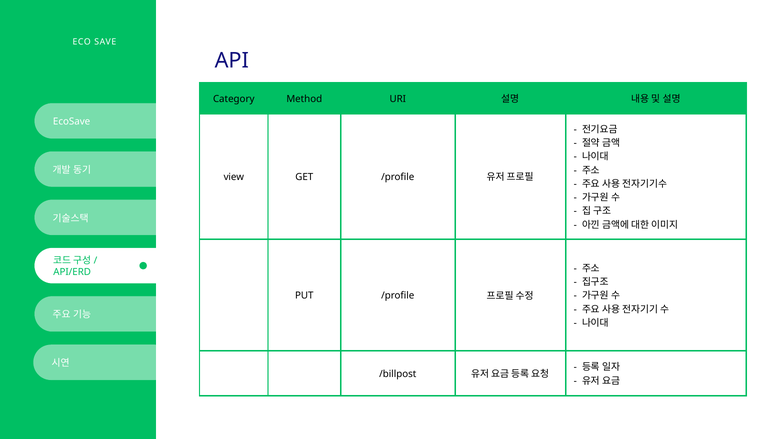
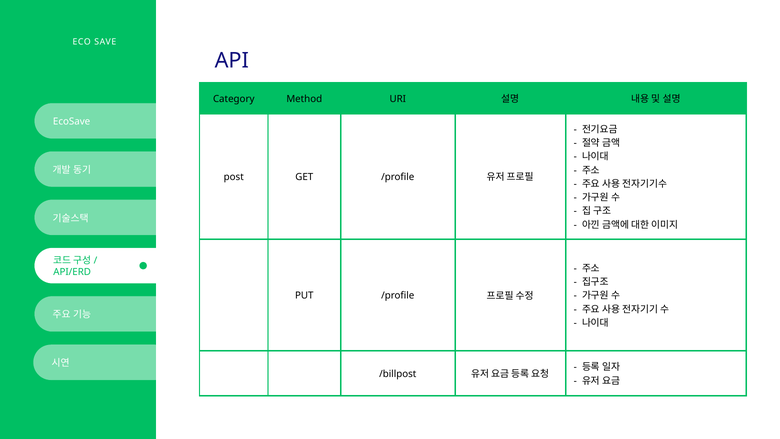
view: view -> post
